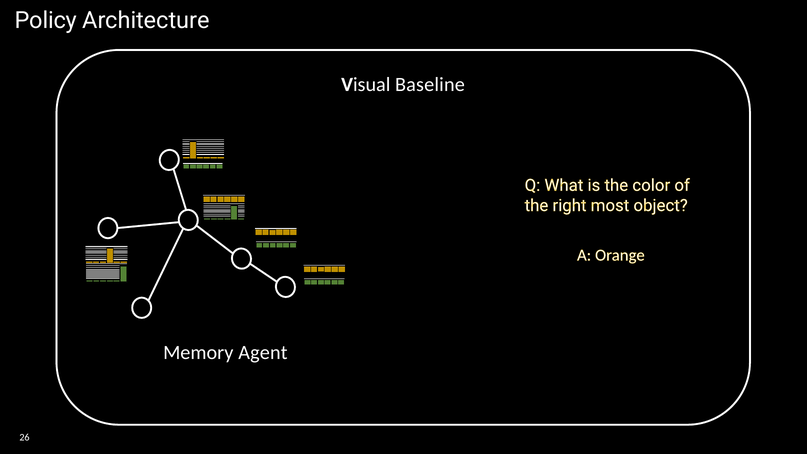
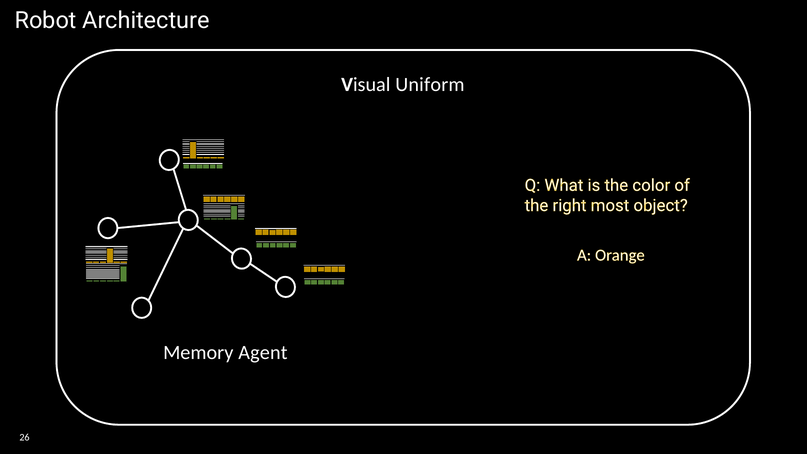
Policy: Policy -> Robot
Baseline: Baseline -> Uniform
